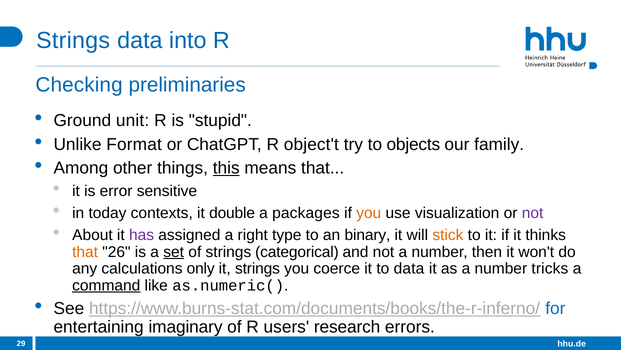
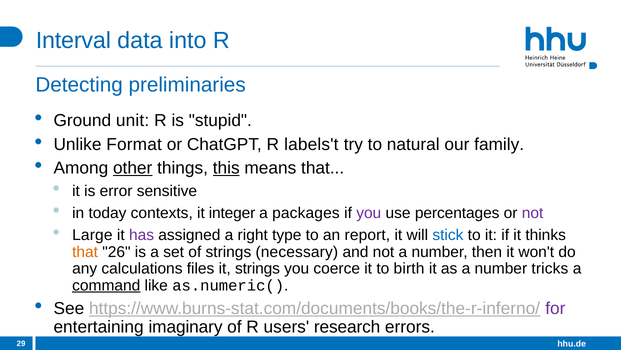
Strings at (73, 40): Strings -> Interval
Checking: Checking -> Detecting
object't: object't -> labels't
objects: objects -> natural
other underline: none -> present
double: double -> integer
you at (369, 213) colour: orange -> purple
visualization: visualization -> percentages
About: About -> Large
binary: binary -> report
stick colour: orange -> blue
set underline: present -> none
categorical: categorical -> necessary
only: only -> files
to data: data -> birth
for colour: blue -> purple
